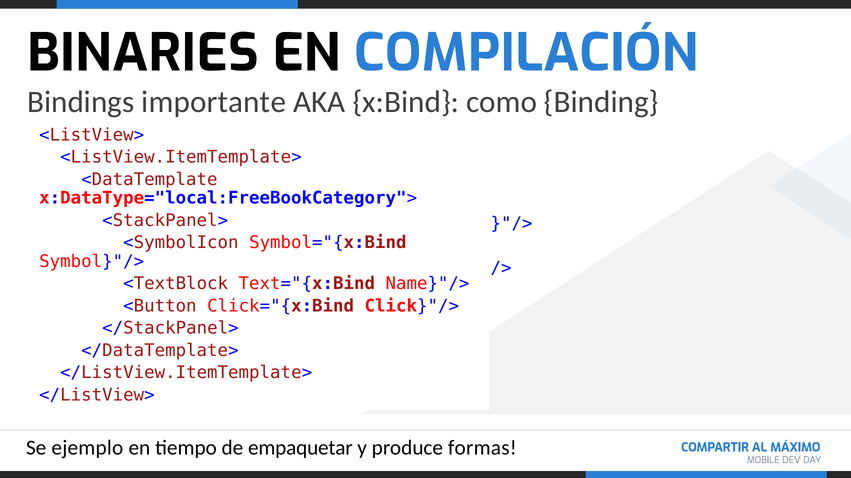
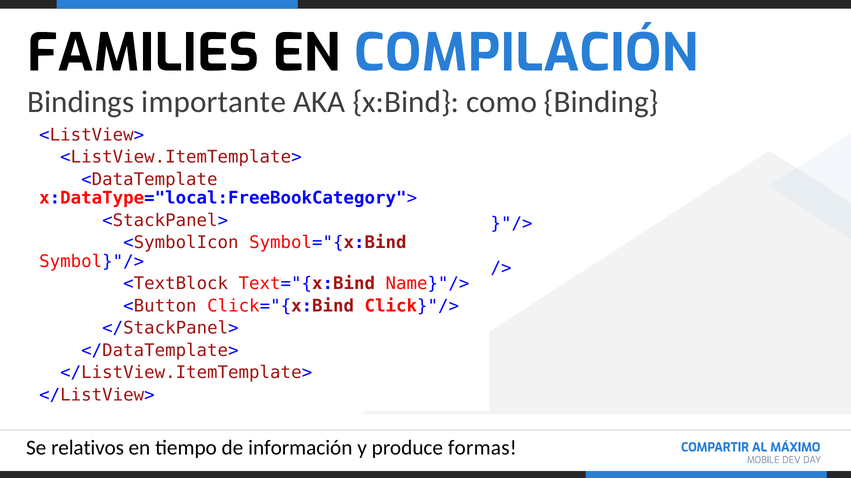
BINARIES: BINARIES -> FAMILIES
ejemplo: ejemplo -> relativos
empaquetar: empaquetar -> información
